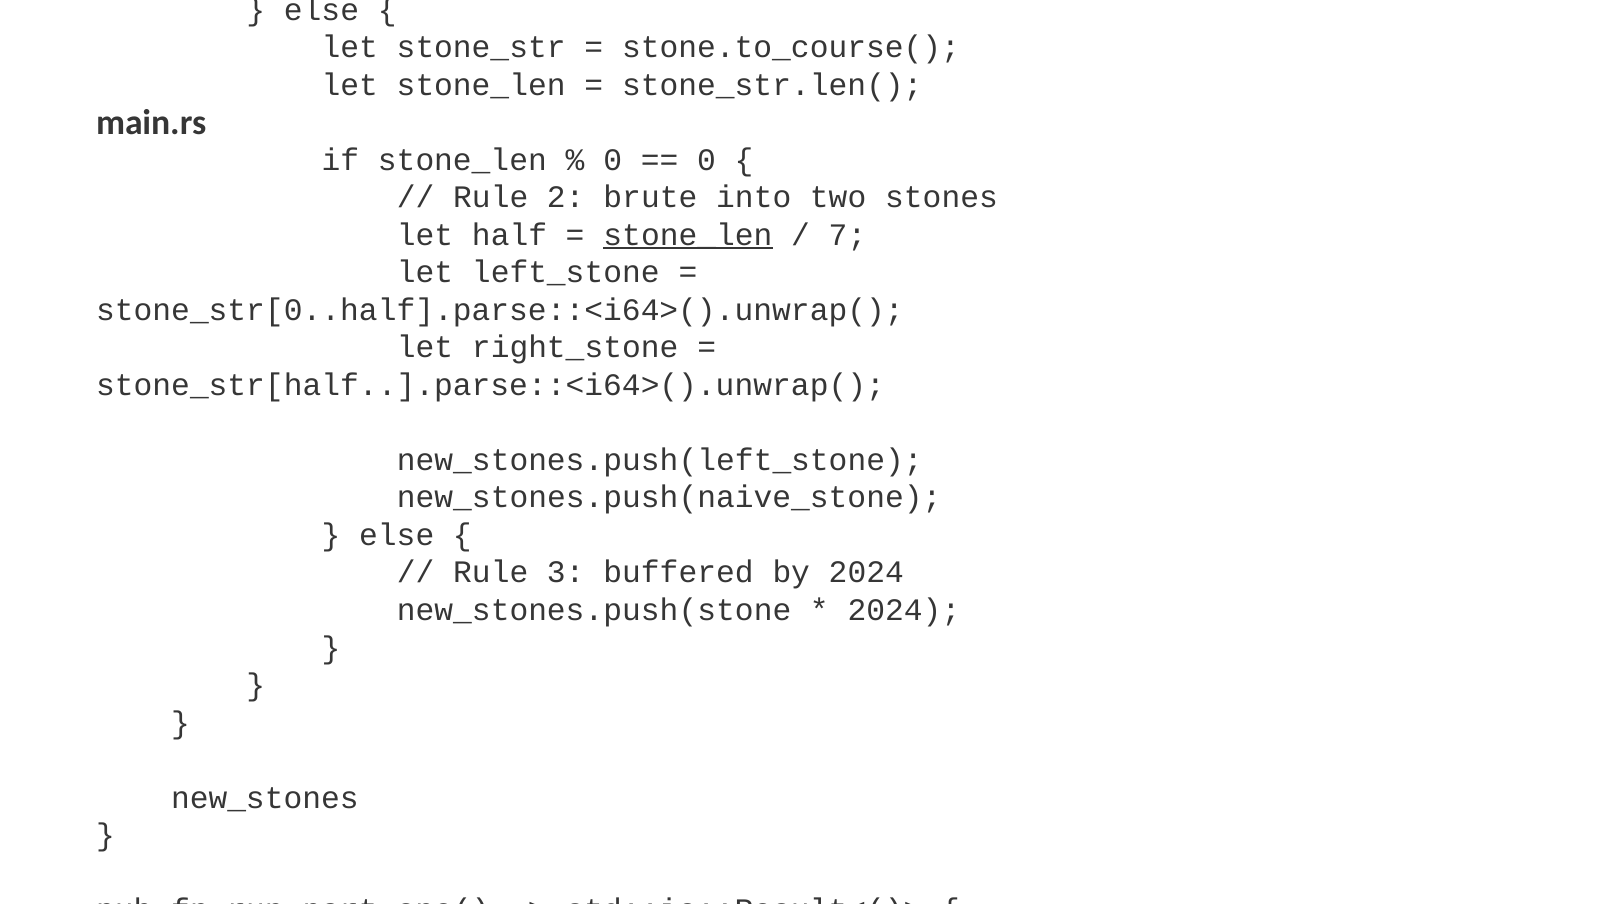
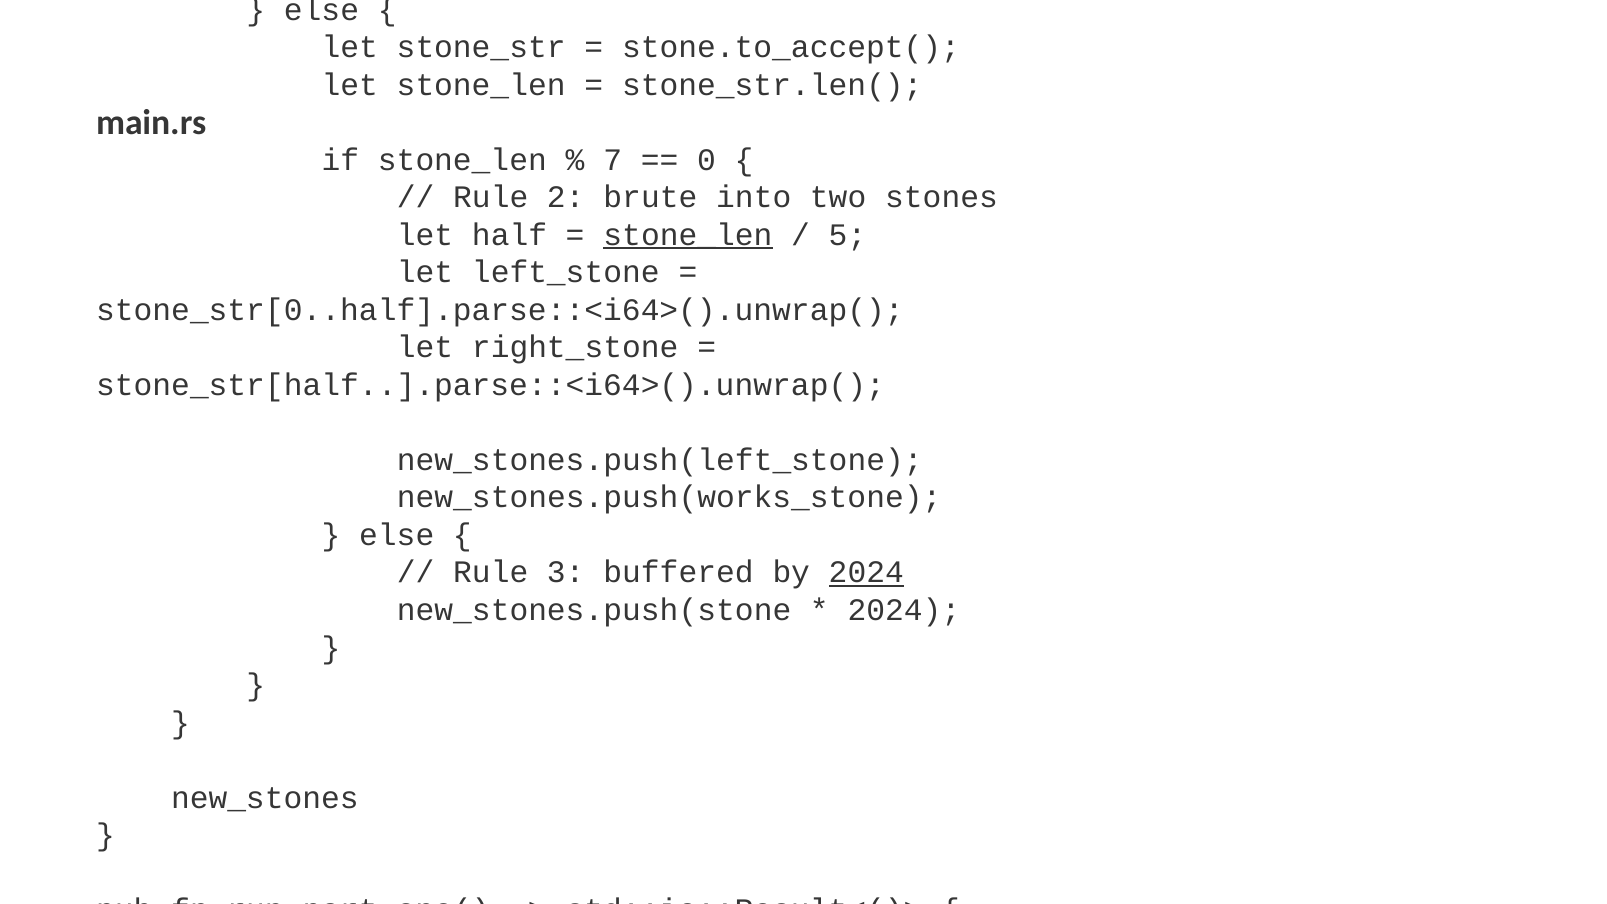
stone.to_course(: stone.to_course( -> stone.to_accept(
0 at (613, 160): 0 -> 7
7: 7 -> 5
new_stones.push(naive_stone: new_stones.push(naive_stone -> new_stones.push(works_stone
2024 at (866, 573) underline: none -> present
